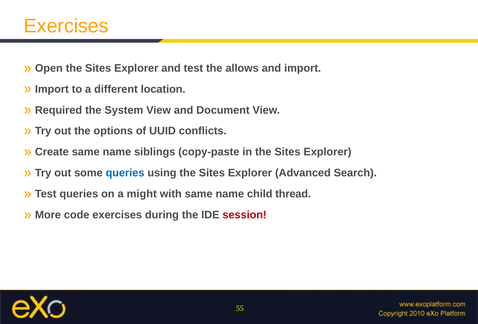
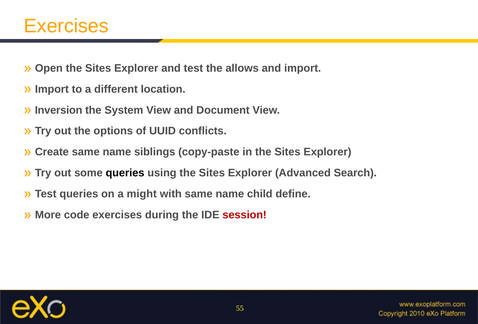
Required: Required -> Inversion
queries at (125, 173) colour: blue -> black
thread: thread -> define
